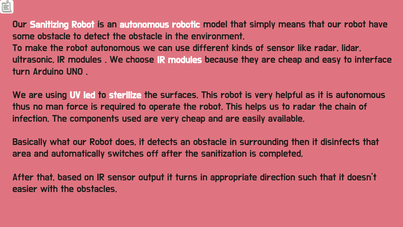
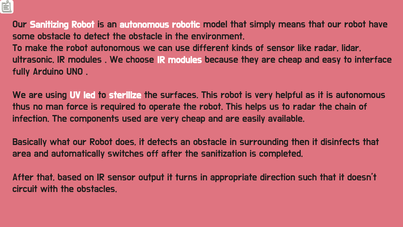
turn: turn -> fully
easier: easier -> circuit
